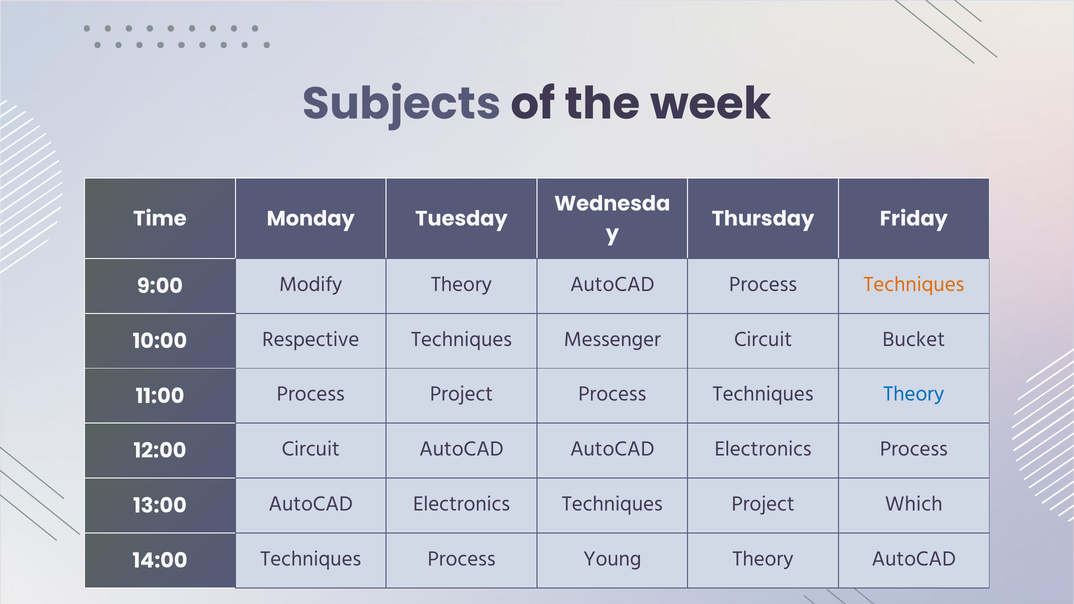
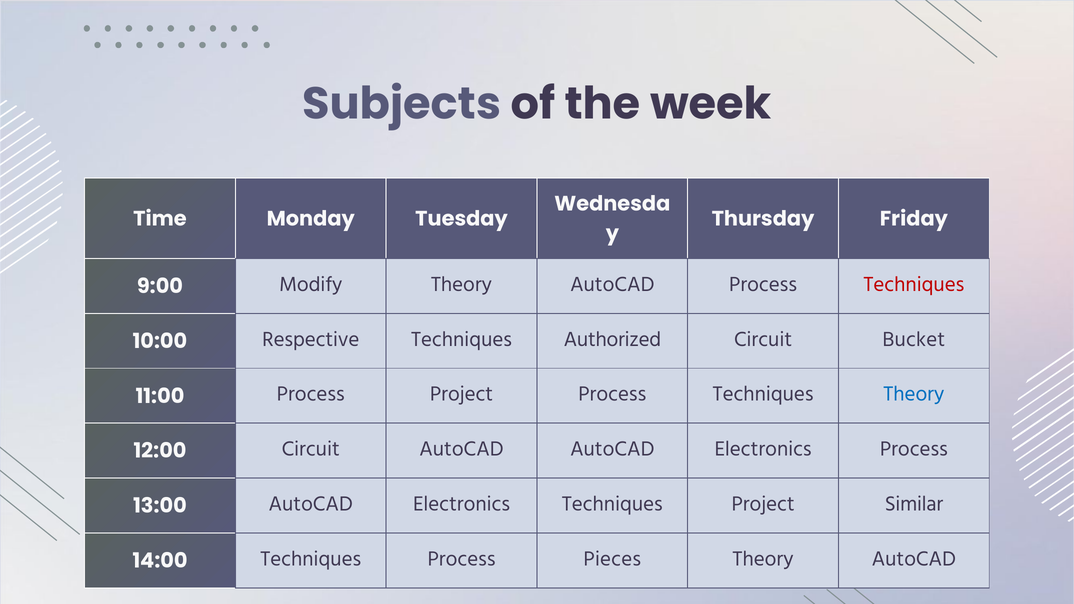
Techniques at (914, 284) colour: orange -> red
Messenger: Messenger -> Authorized
Which: Which -> Similar
Young: Young -> Pieces
